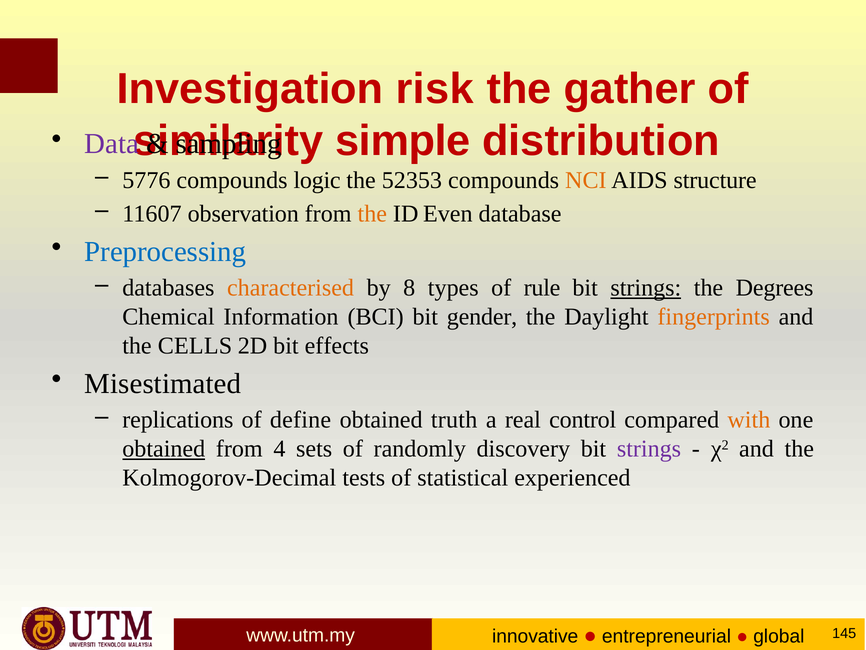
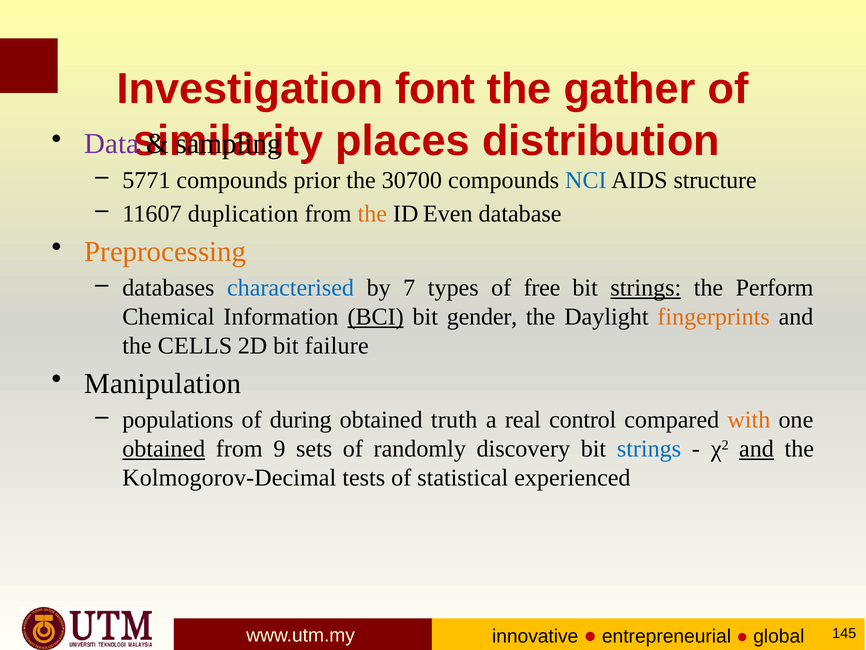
risk: risk -> font
simple: simple -> places
5776: 5776 -> 5771
logic: logic -> prior
52353: 52353 -> 30700
NCI colour: orange -> blue
observation: observation -> duplication
Preprocessing colour: blue -> orange
characterised colour: orange -> blue
8: 8 -> 7
rule: rule -> free
Degrees: Degrees -> Perform
BCI underline: none -> present
effects: effects -> failure
Misestimated: Misestimated -> Manipulation
replications: replications -> populations
define: define -> during
4: 4 -> 9
strings at (649, 449) colour: purple -> blue
and at (756, 449) underline: none -> present
